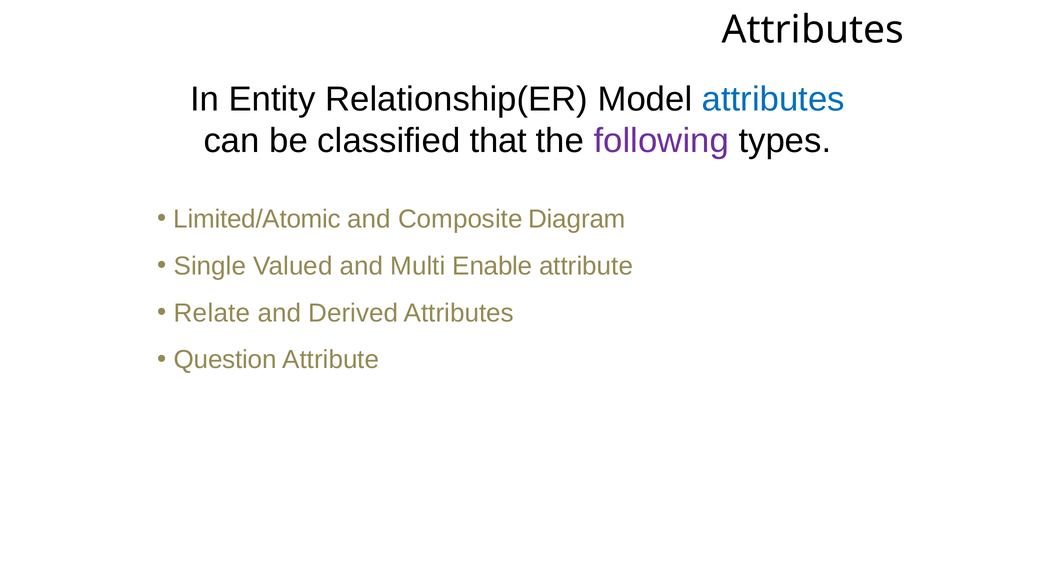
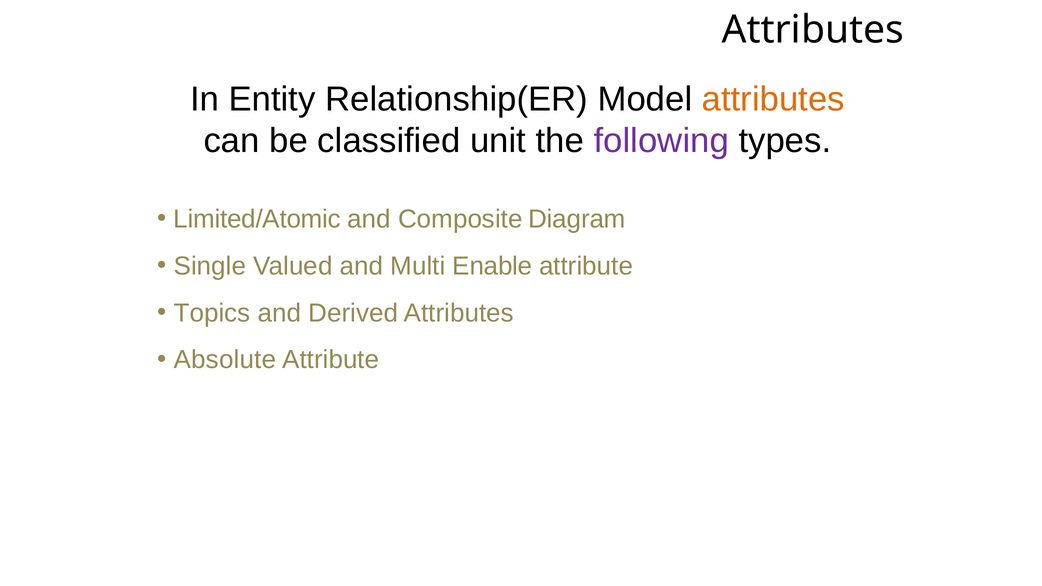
attributes at (773, 99) colour: blue -> orange
that: that -> unit
Relate: Relate -> Topics
Question: Question -> Absolute
